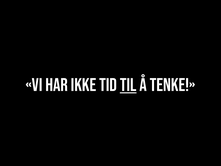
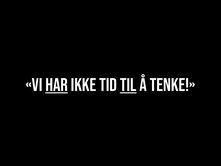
HAR underline: none -> present
